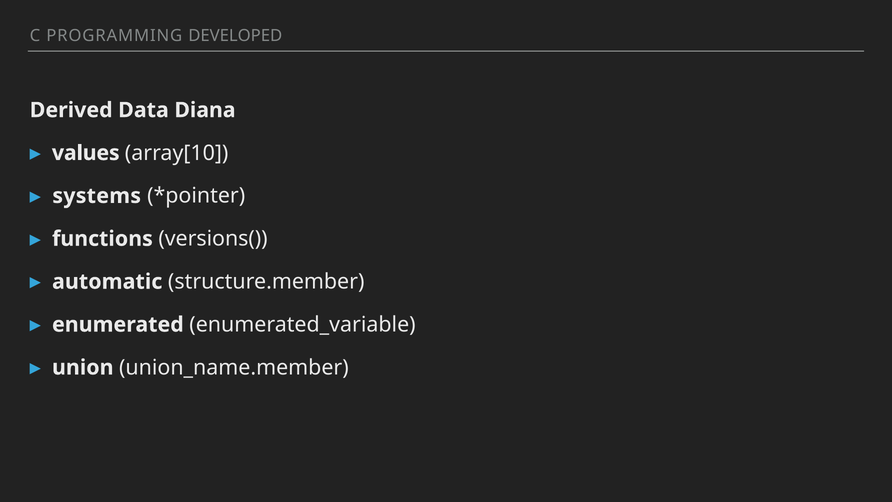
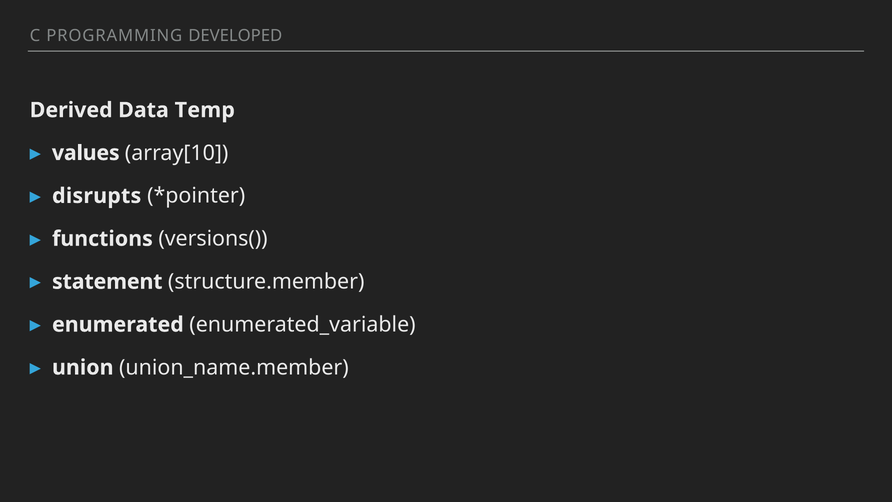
Diana: Diana -> Temp
systems: systems -> disrupts
automatic: automatic -> statement
